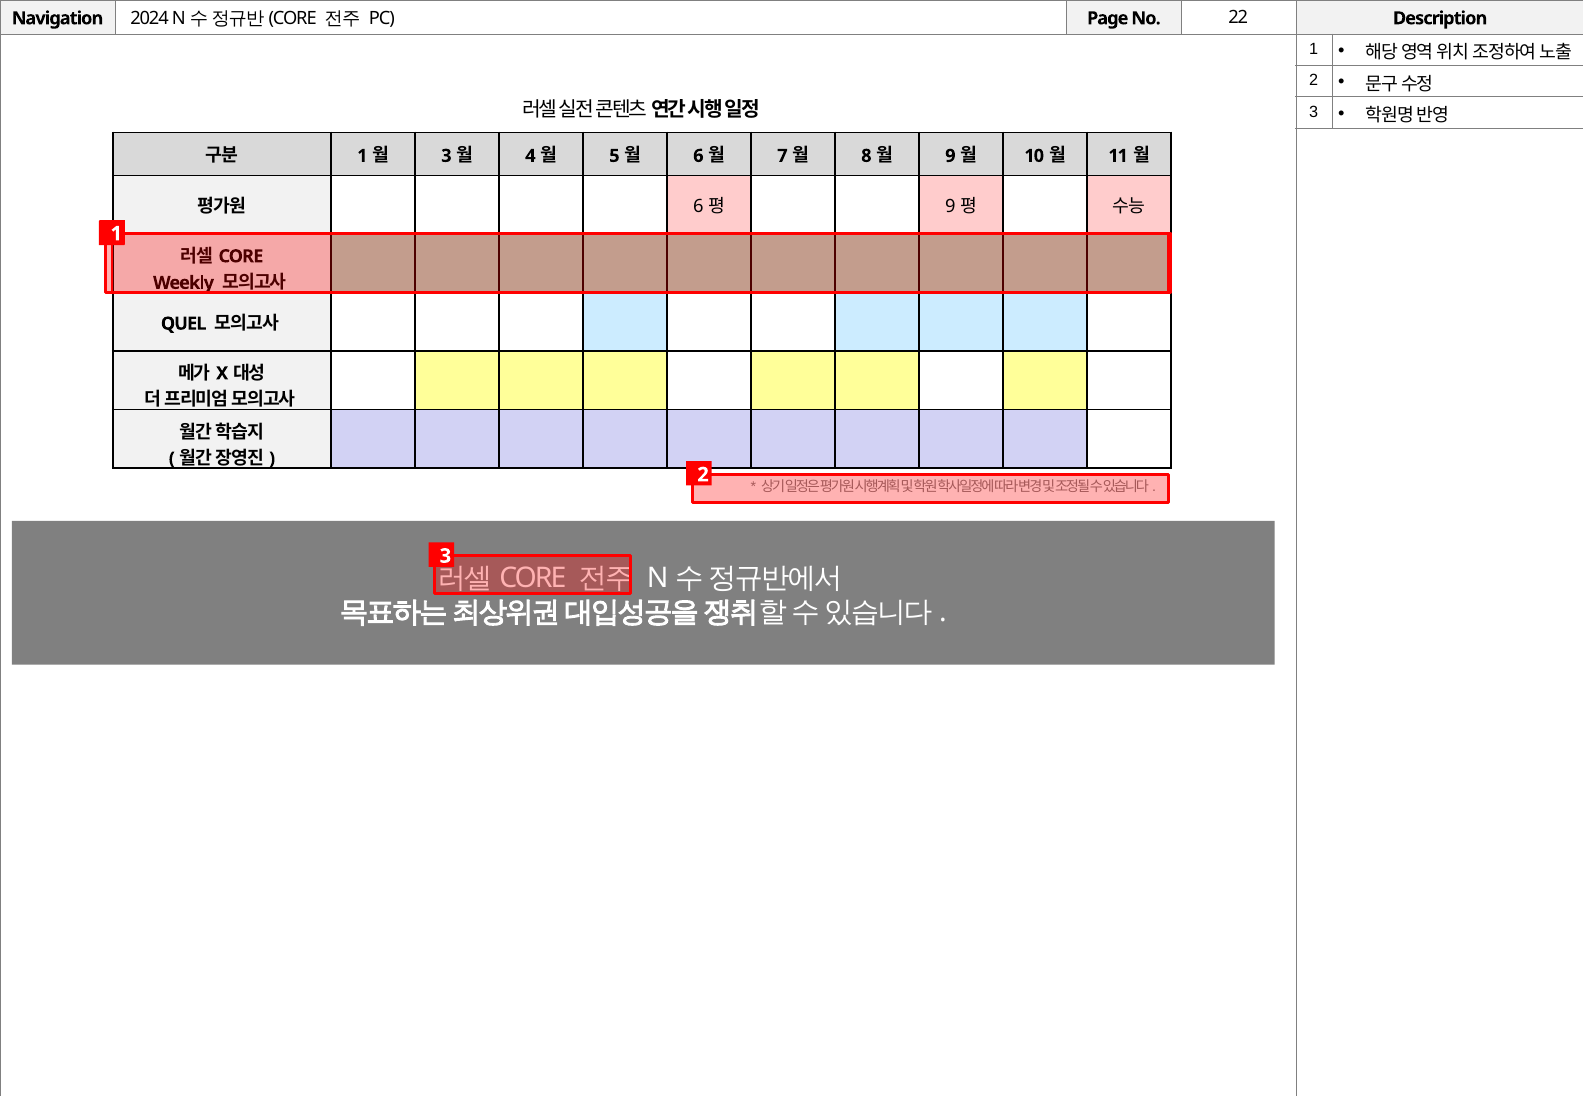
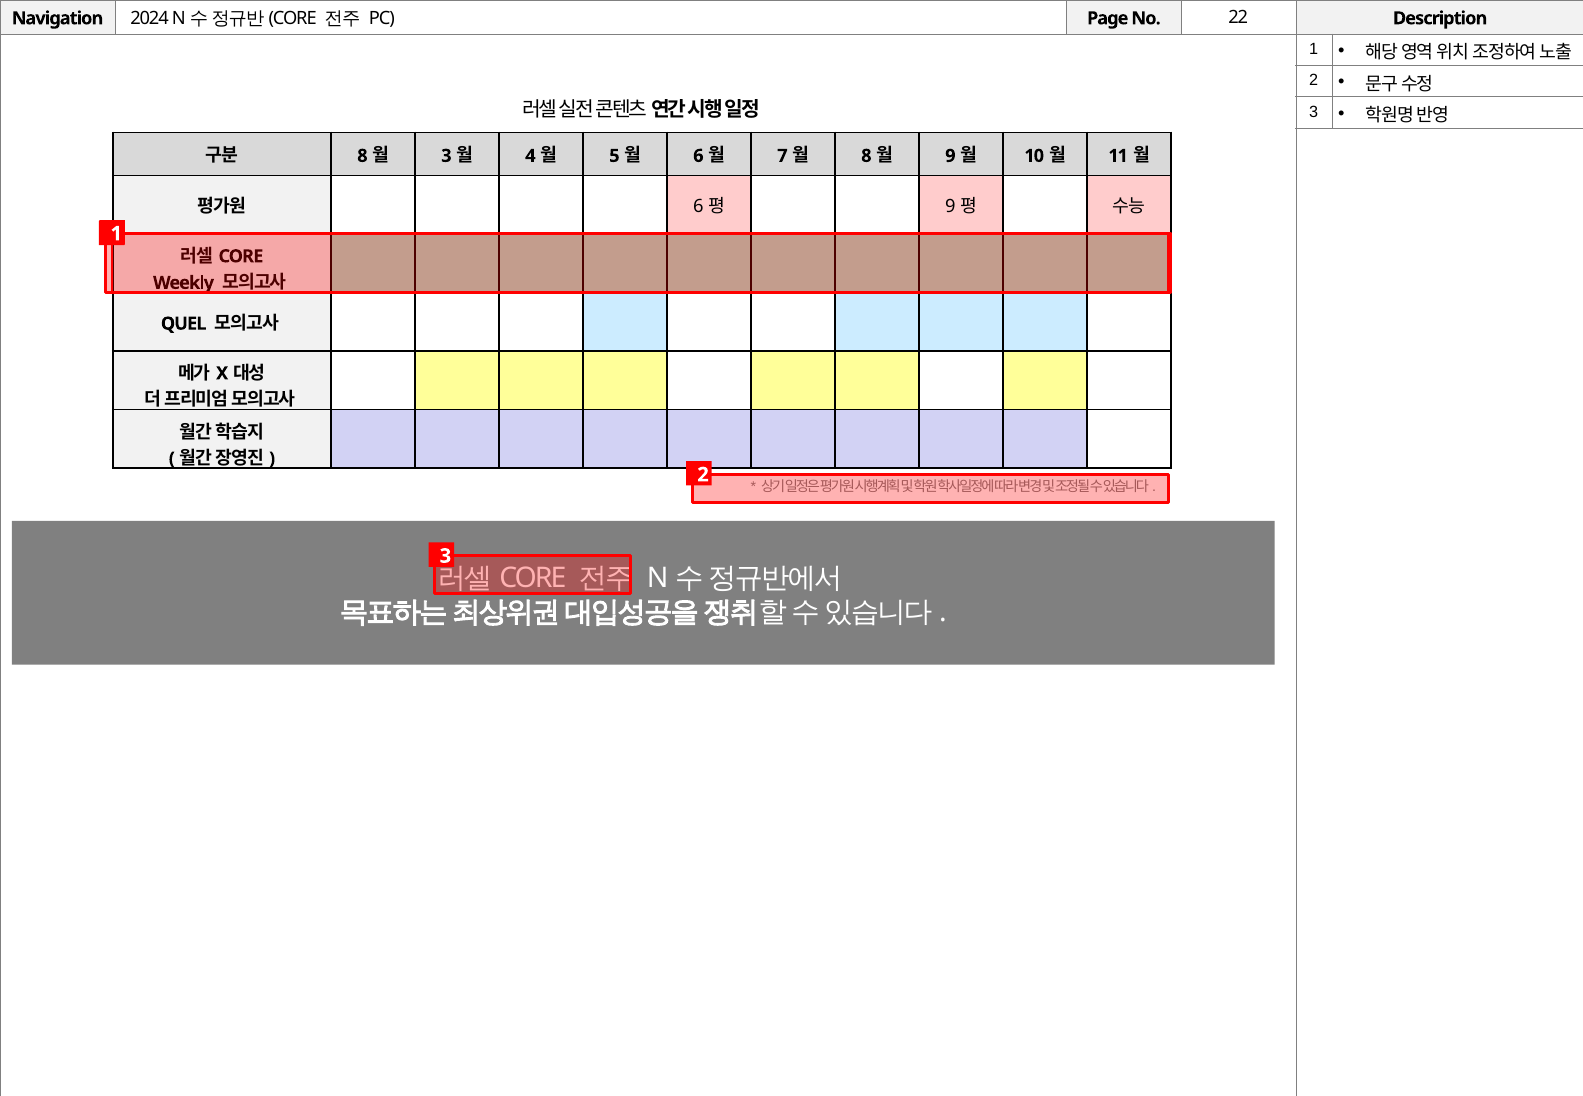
1 at (362, 156): 1 -> 8
